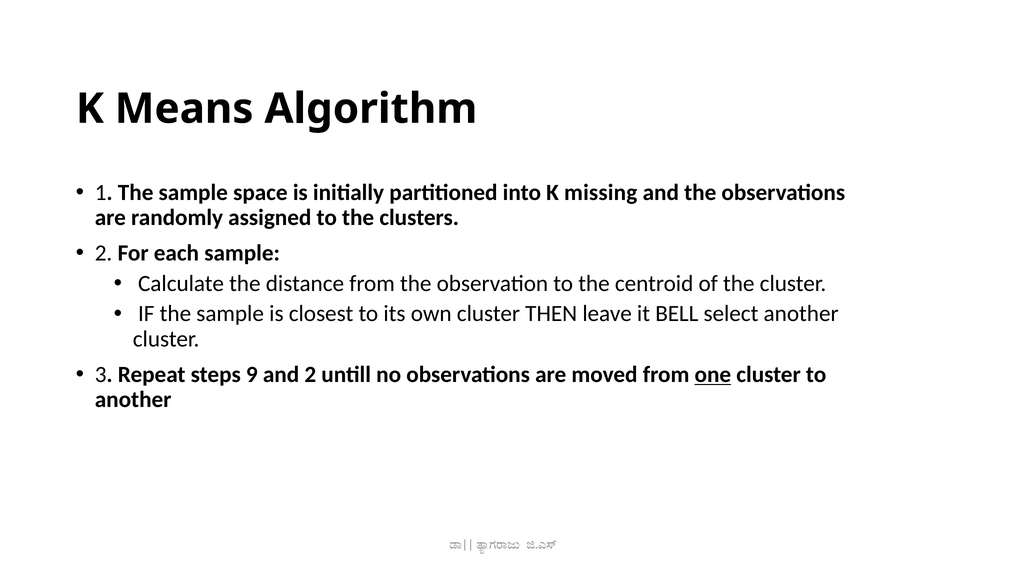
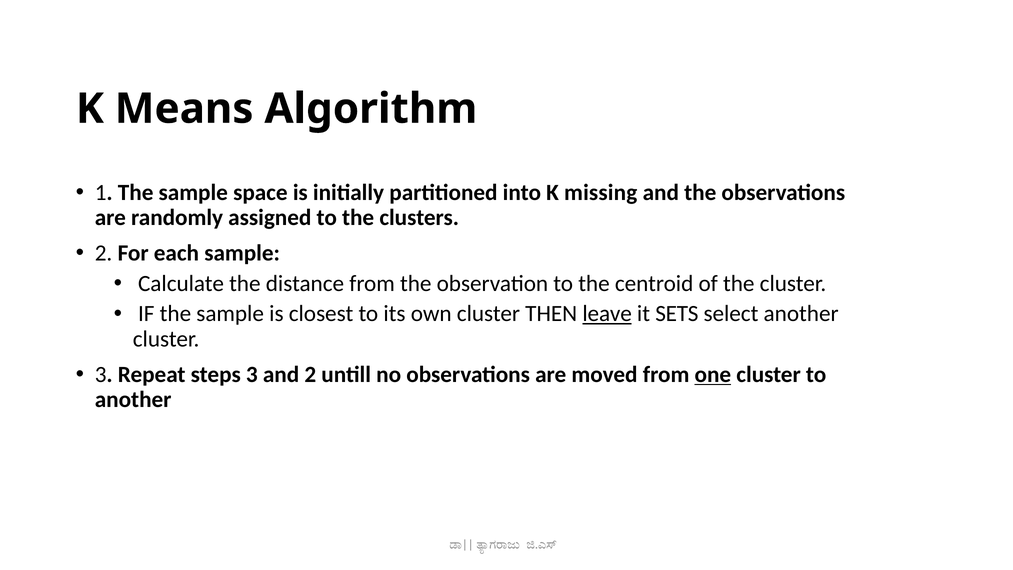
leave underline: none -> present
BELL: BELL -> SETS
steps 9: 9 -> 3
